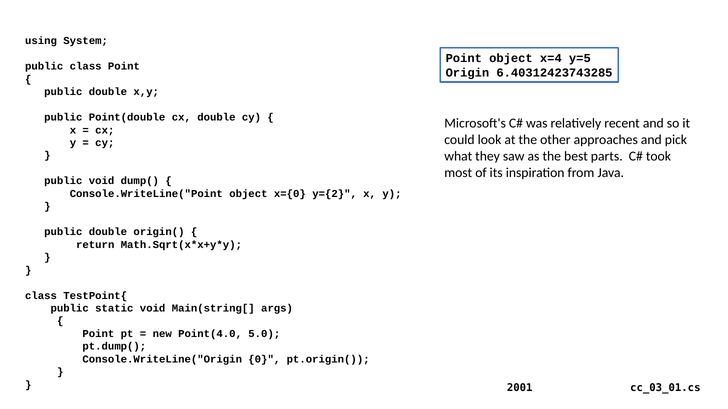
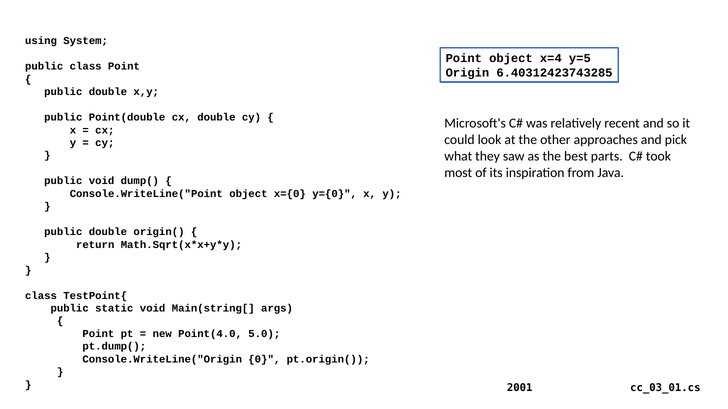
y={2: y={2 -> y={0
